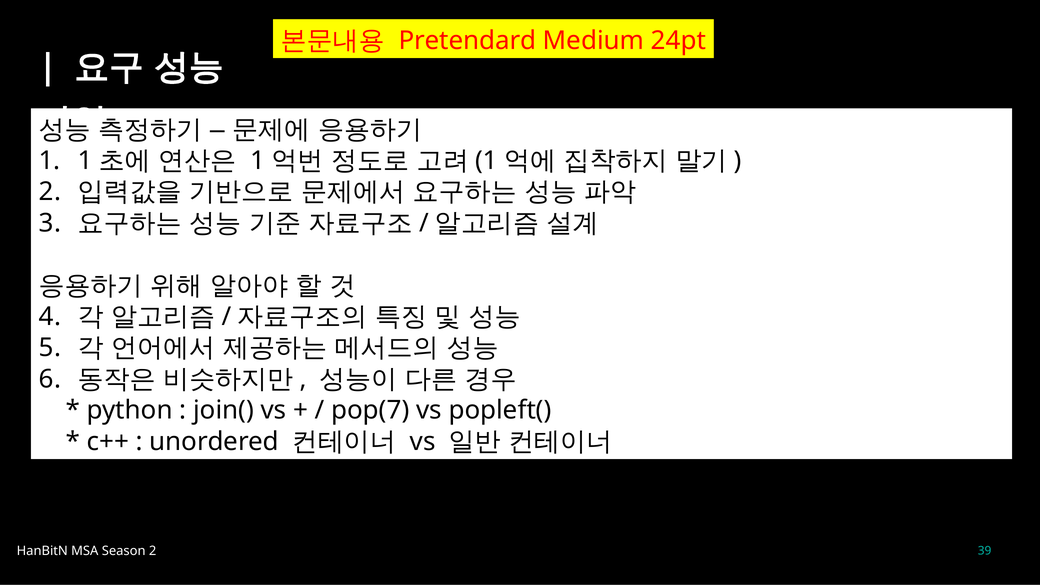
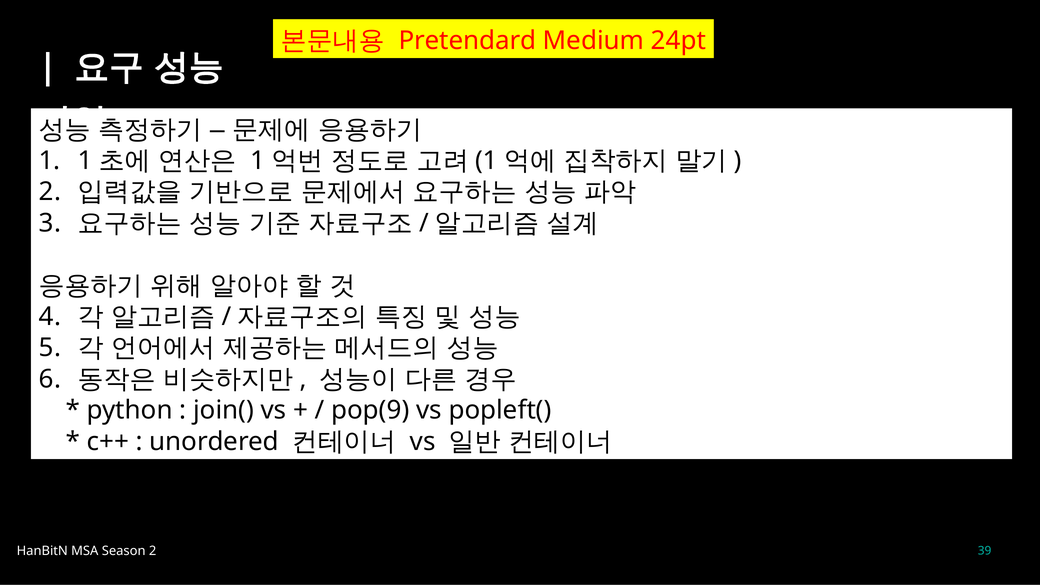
pop(7: pop(7 -> pop(9
